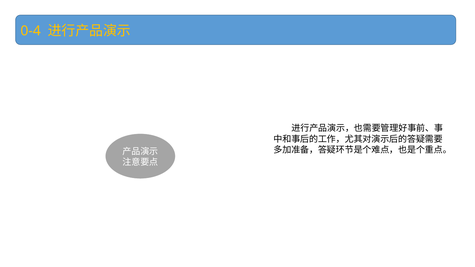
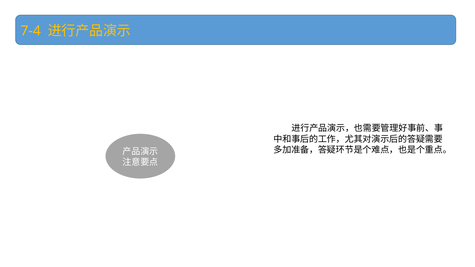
0-4: 0-4 -> 7-4
